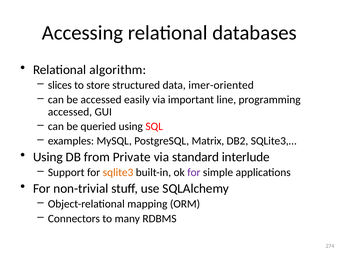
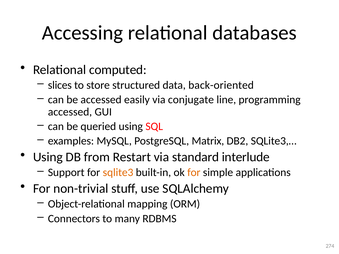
algorithm: algorithm -> computed
imer-oriented: imer-oriented -> back-oriented
important: important -> conjugate
Private: Private -> Restart
for at (194, 173) colour: purple -> orange
